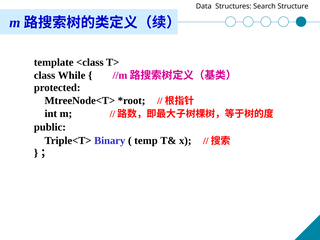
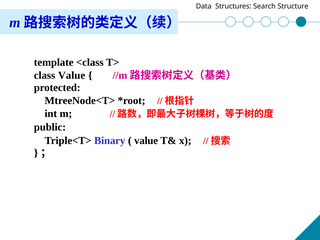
class While: While -> Value
temp at (146, 141): temp -> value
